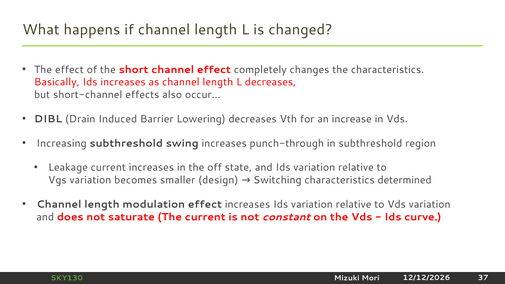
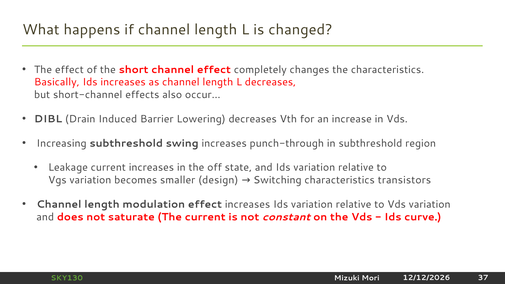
determined: determined -> transistors
